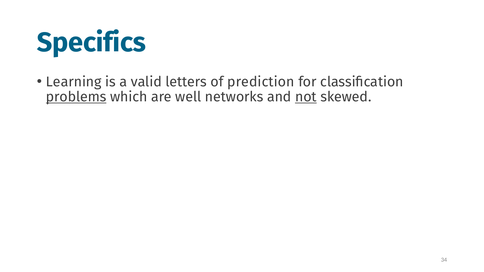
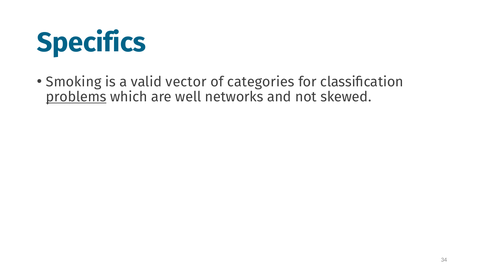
Learning: Learning -> Smoking
letters: letters -> vector
prediction: prediction -> categories
not underline: present -> none
